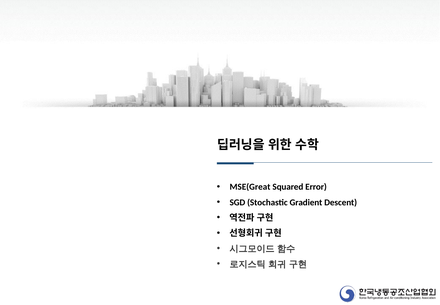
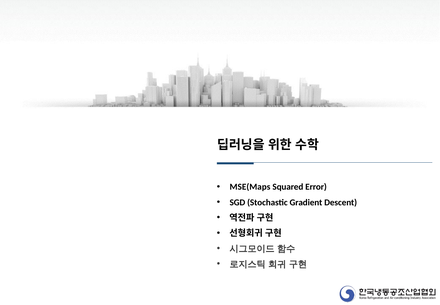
MSE(Great: MSE(Great -> MSE(Maps
